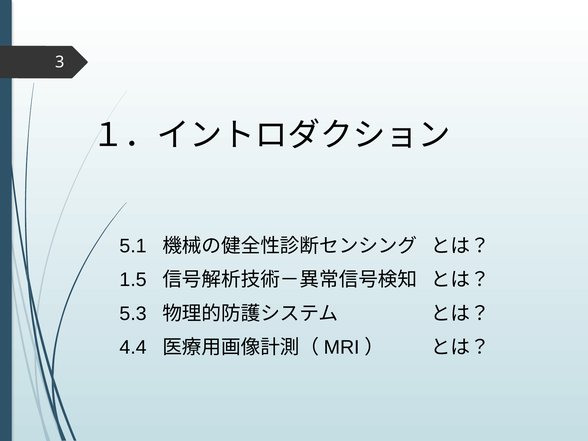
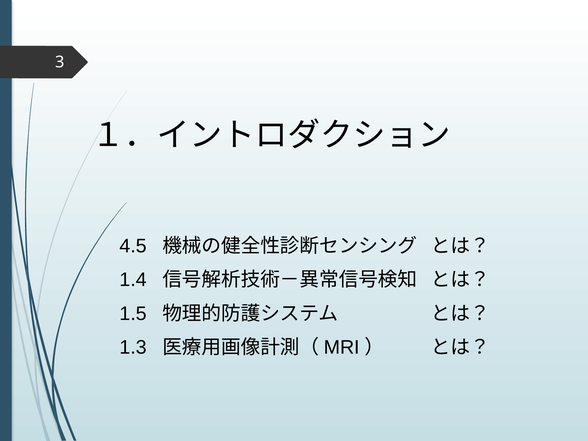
5.1: 5.1 -> 4.5
1.5: 1.5 -> 1.4
5.3: 5.3 -> 1.5
4.4: 4.4 -> 1.3
